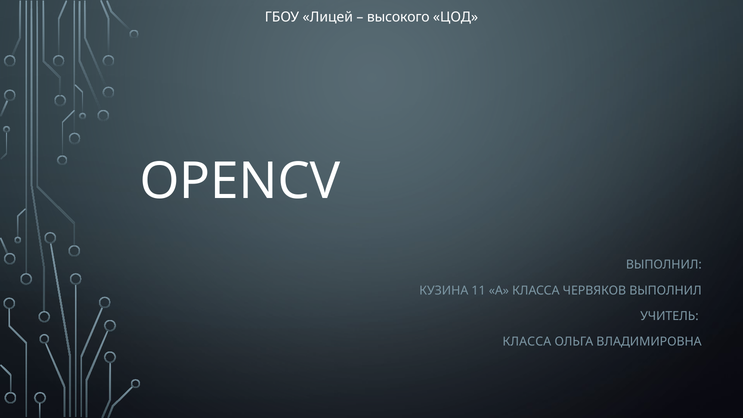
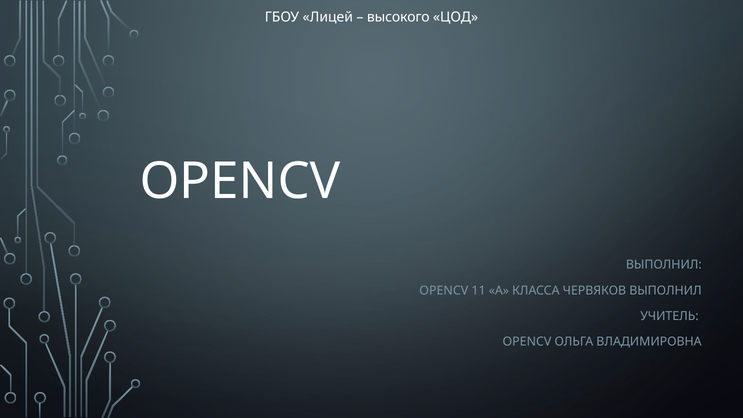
КУЗИНА at (444, 290): КУЗИНА -> OPENCV
КЛАССА at (527, 342): КЛАССА -> OPENCV
